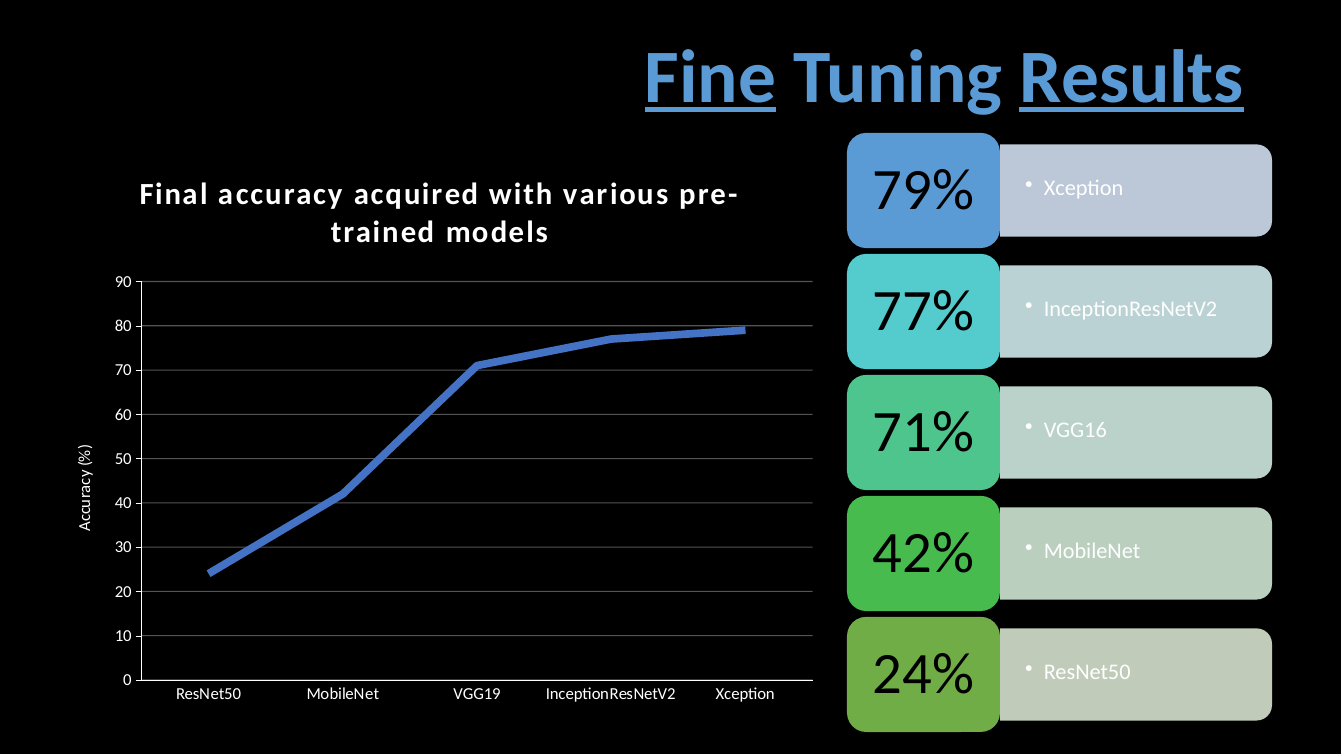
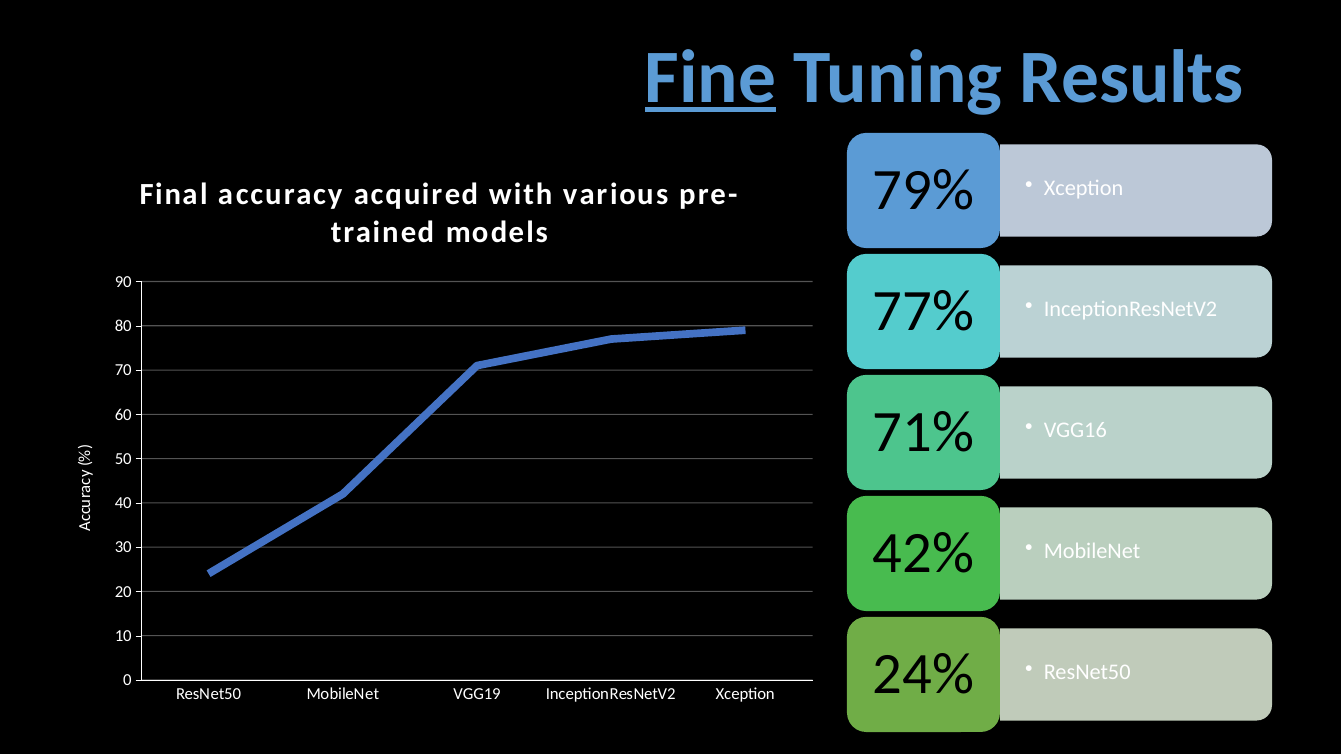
Results underline: present -> none
